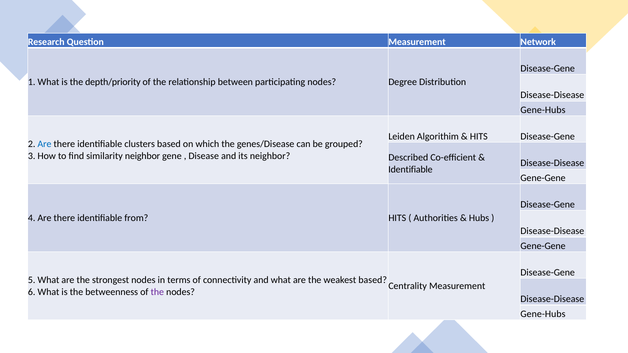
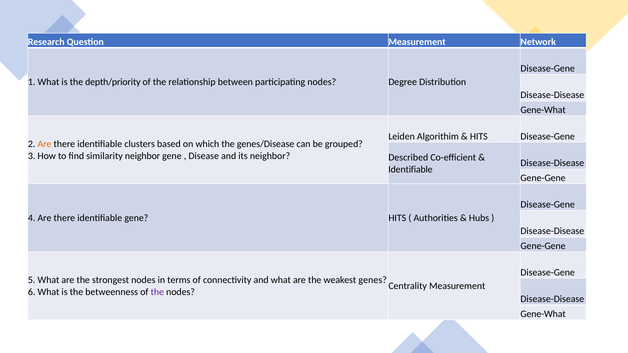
Gene-Hubs at (543, 110): Gene-Hubs -> Gene-What
Are at (45, 144) colour: blue -> orange
identifiable from: from -> gene
weakest based: based -> genes
Gene-Hubs at (543, 314): Gene-Hubs -> Gene-What
